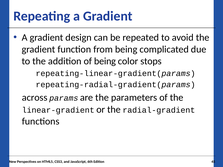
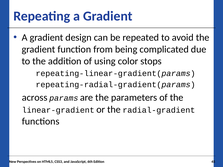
of being: being -> using
